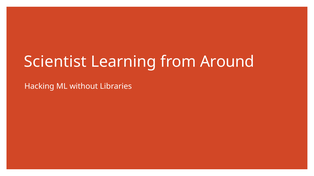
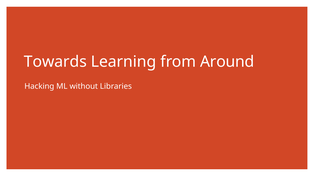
Scientist: Scientist -> Towards
